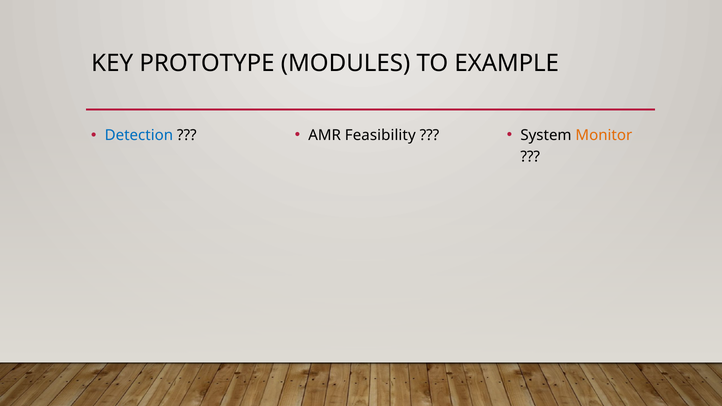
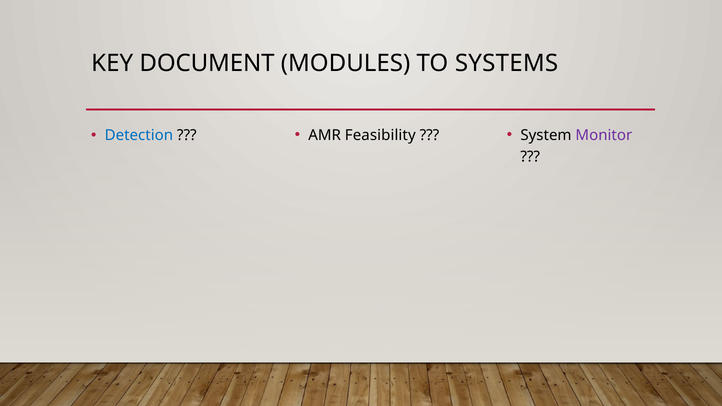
PROTOTYPE: PROTOTYPE -> DOCUMENT
EXAMPLE: EXAMPLE -> SYSTEMS
Monitor colour: orange -> purple
